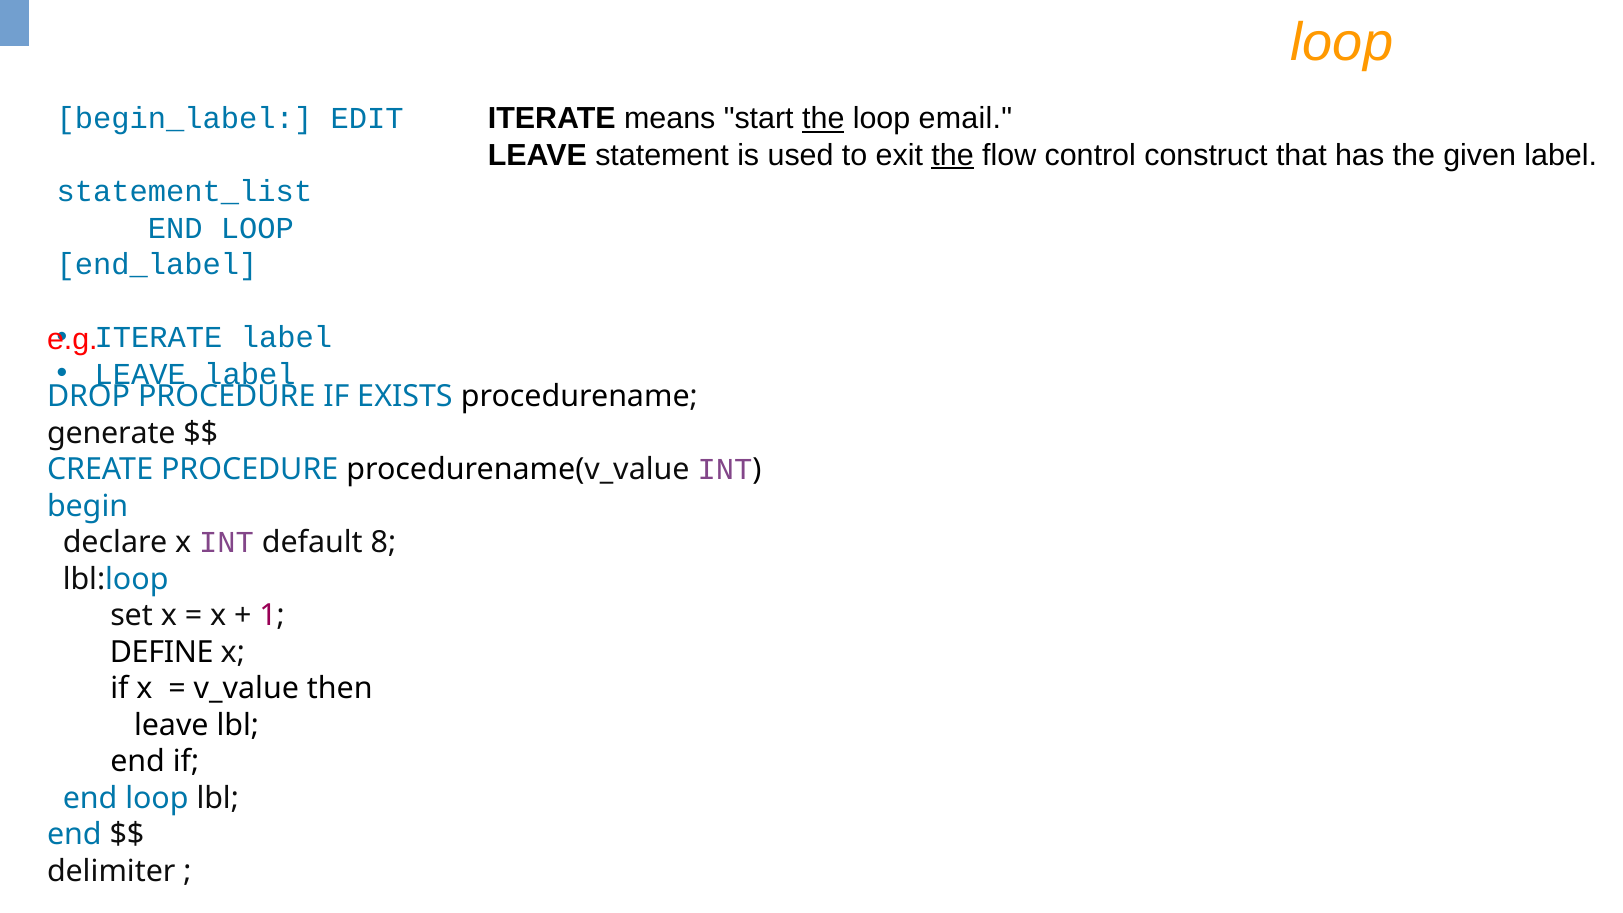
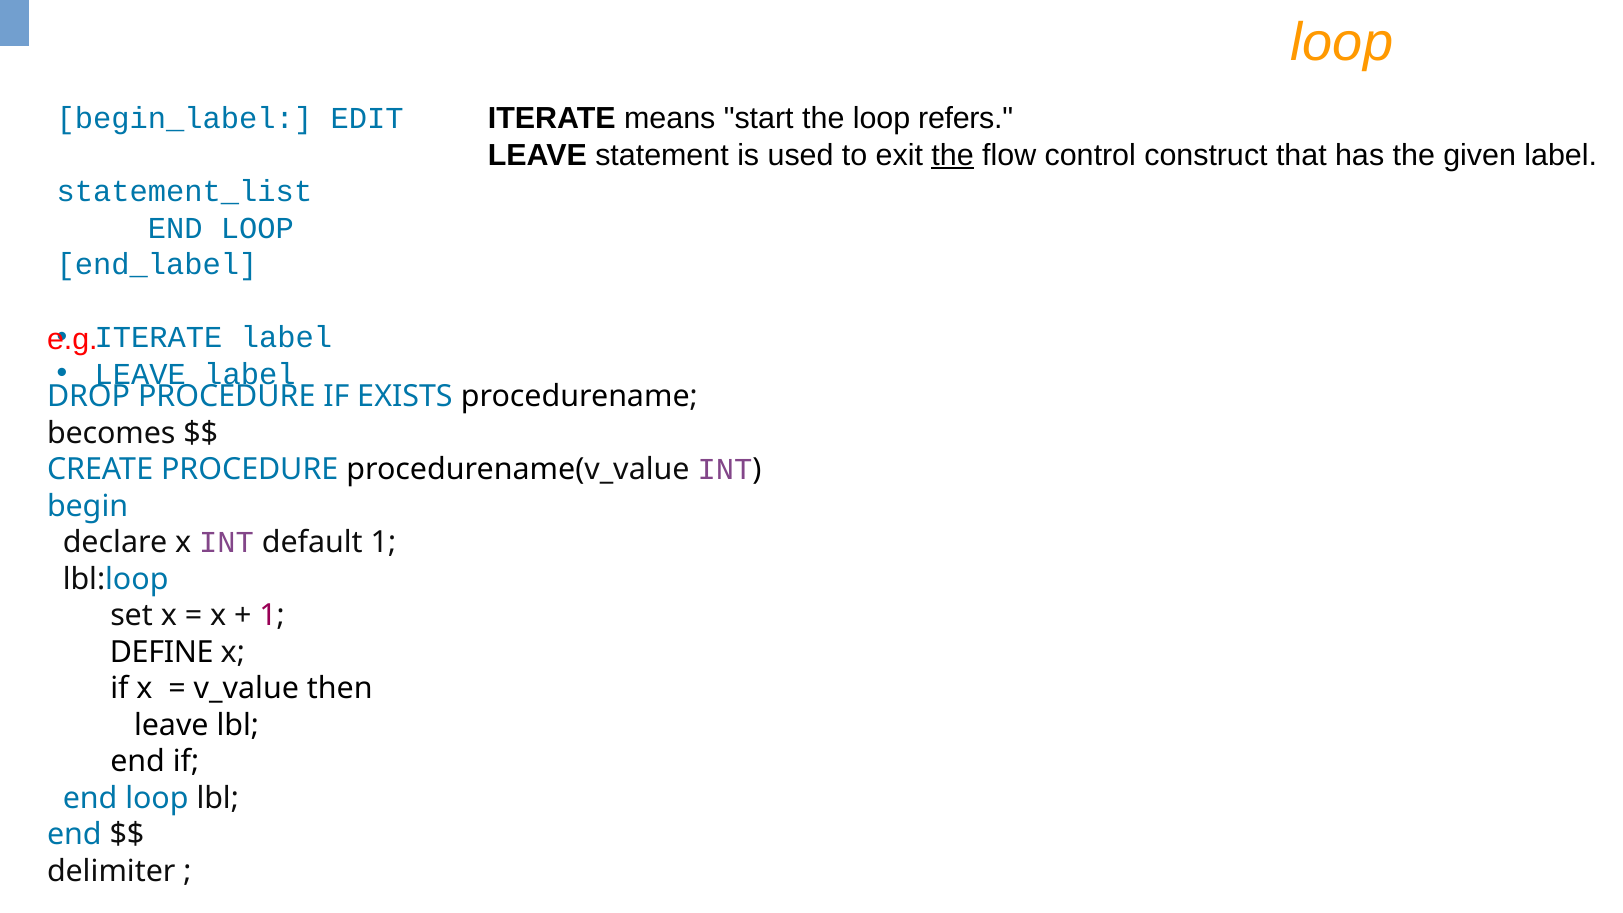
the at (823, 119) underline: present -> none
email: email -> refers
generate: generate -> becomes
default 8: 8 -> 1
